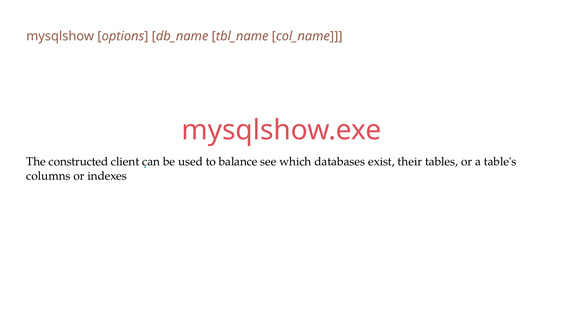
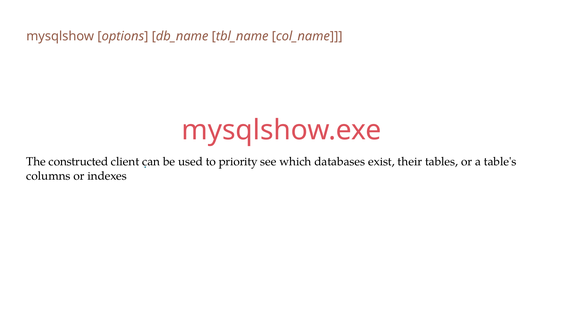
balance: balance -> priority
